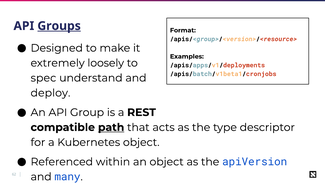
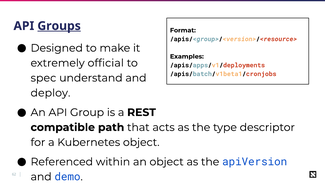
loosely: loosely -> official
path underline: present -> none
many: many -> demo
